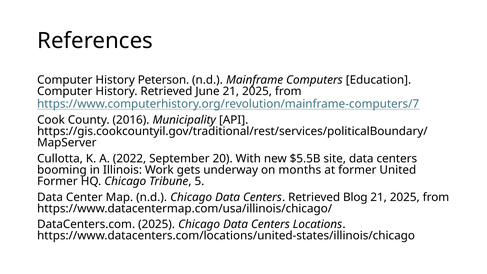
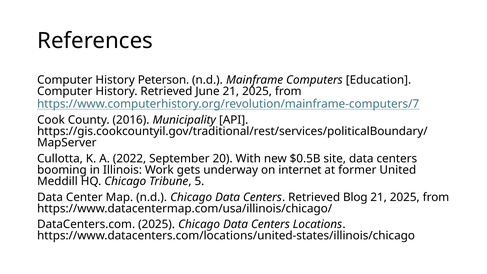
$5.5B: $5.5B -> $0.5B
months: months -> internet
Former at (57, 181): Former -> Meddill
